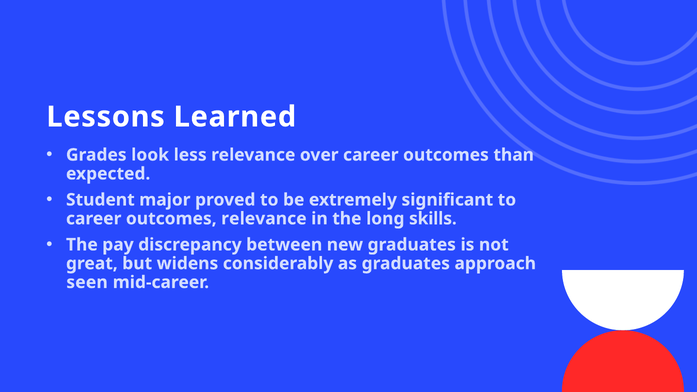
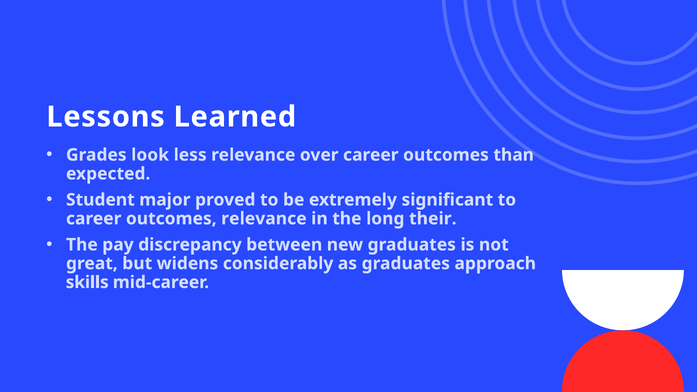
skills: skills -> their
seen: seen -> skills
